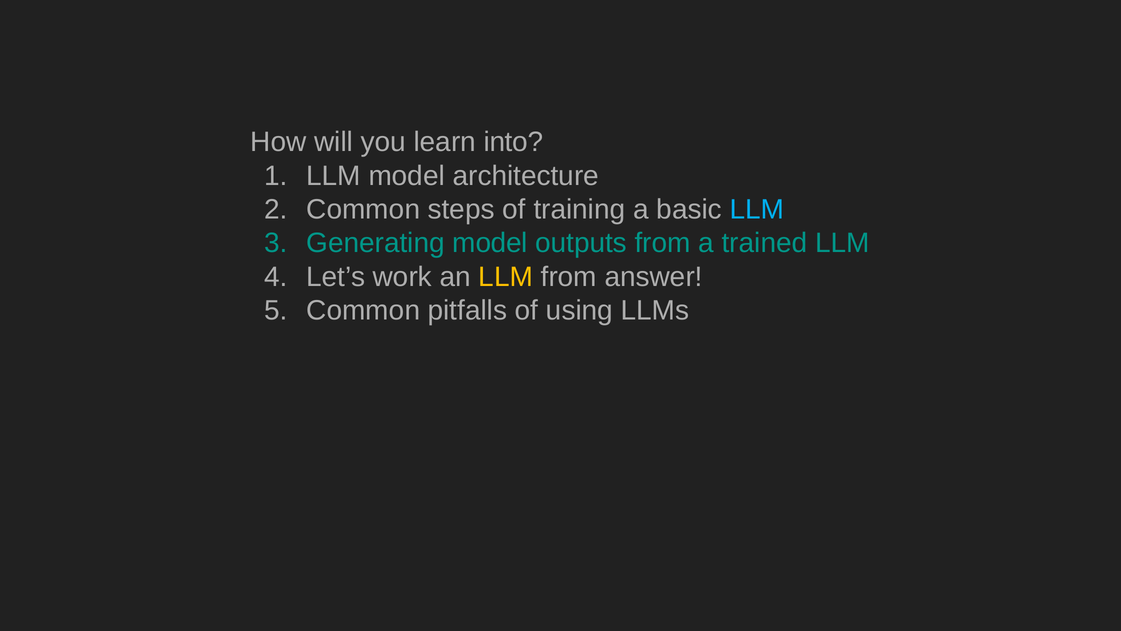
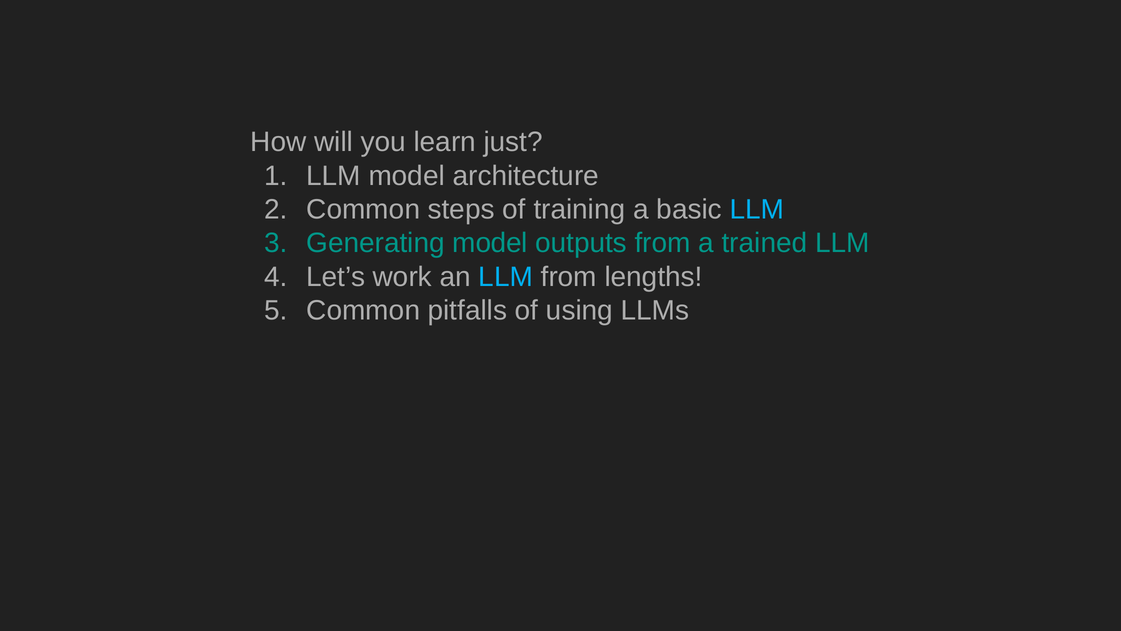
into: into -> just
LLM at (506, 277) colour: yellow -> light blue
answer: answer -> lengths
